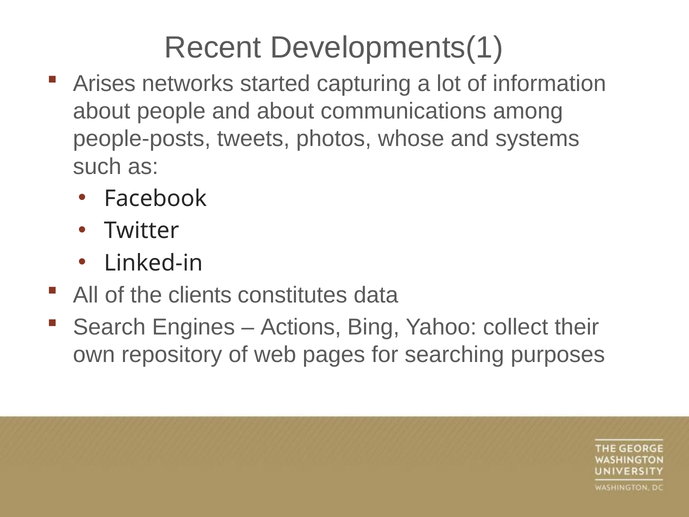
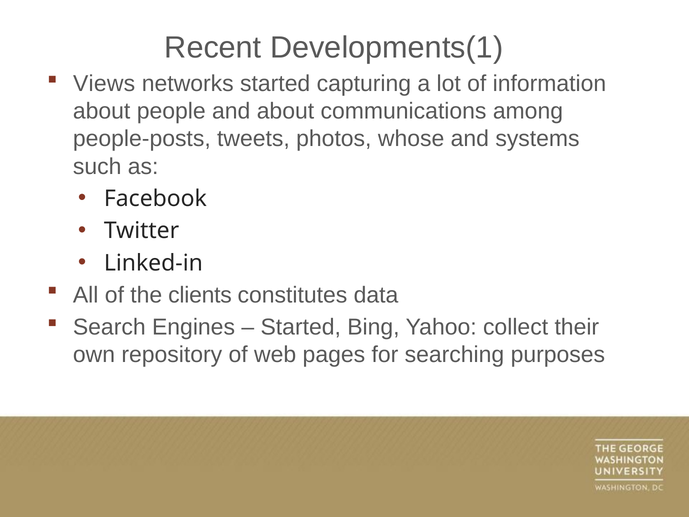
Arises: Arises -> Views
Actions at (301, 327): Actions -> Started
